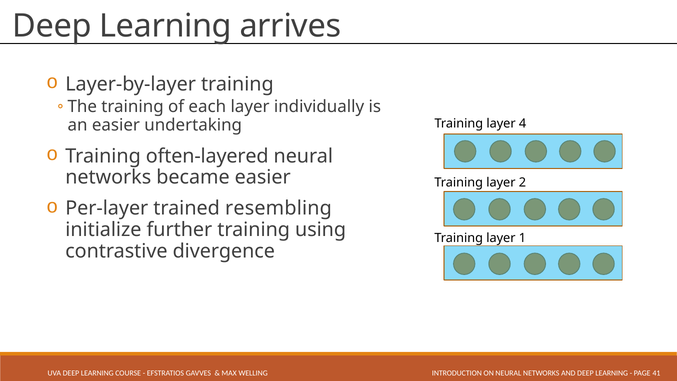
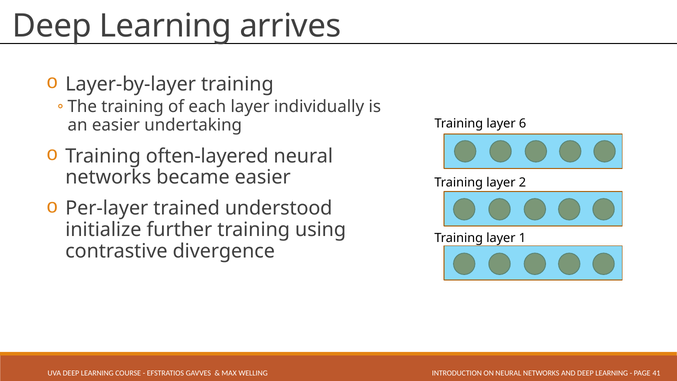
4: 4 -> 6
resembling: resembling -> understood
